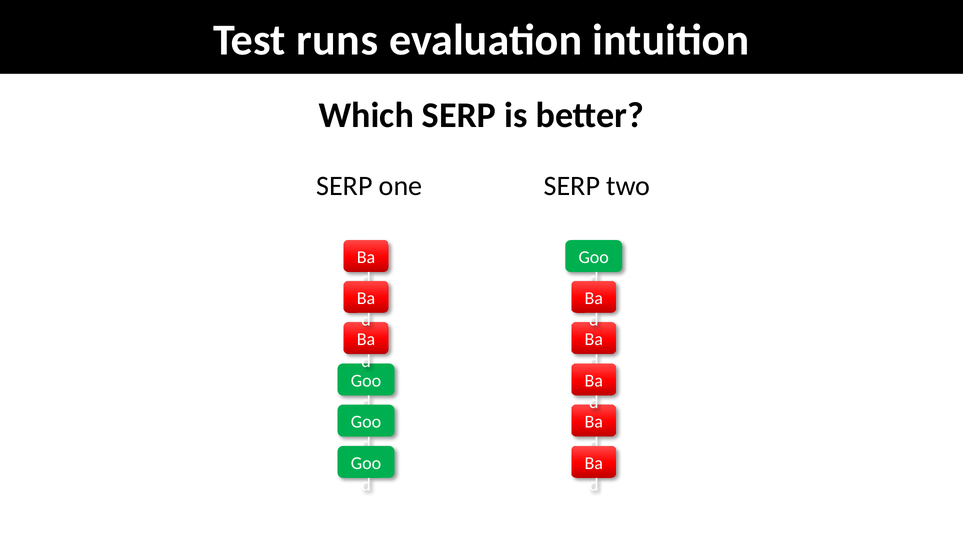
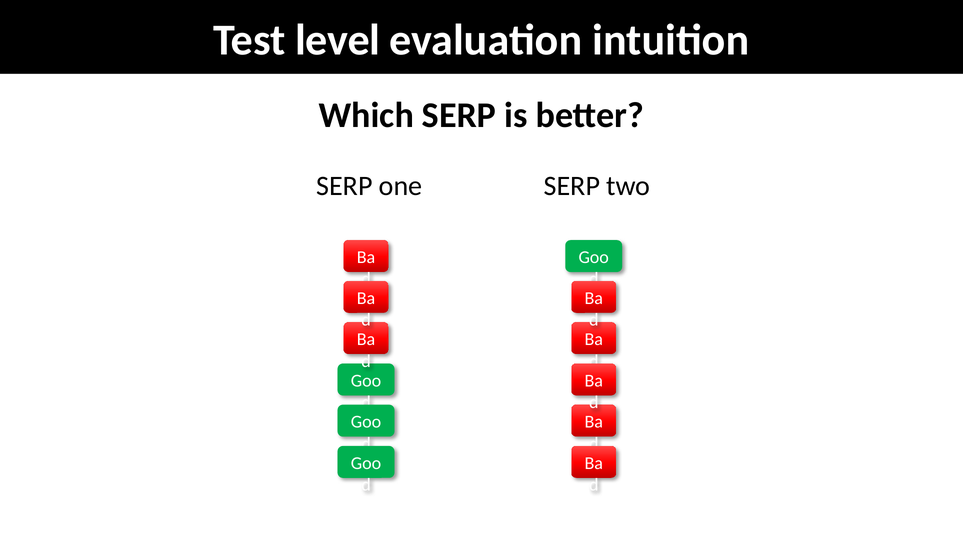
runs: runs -> level
